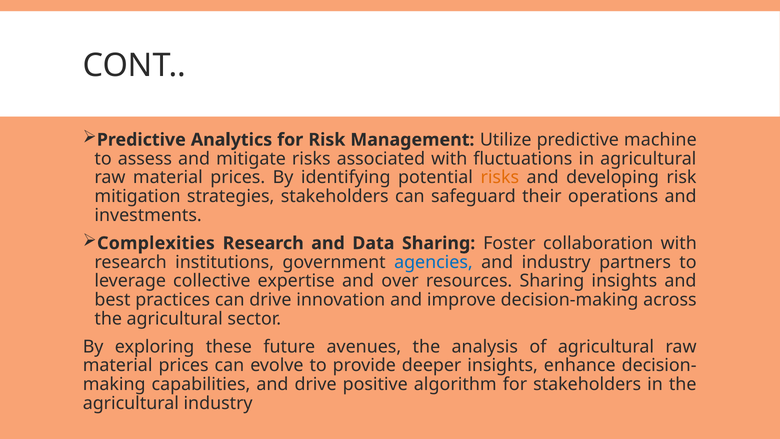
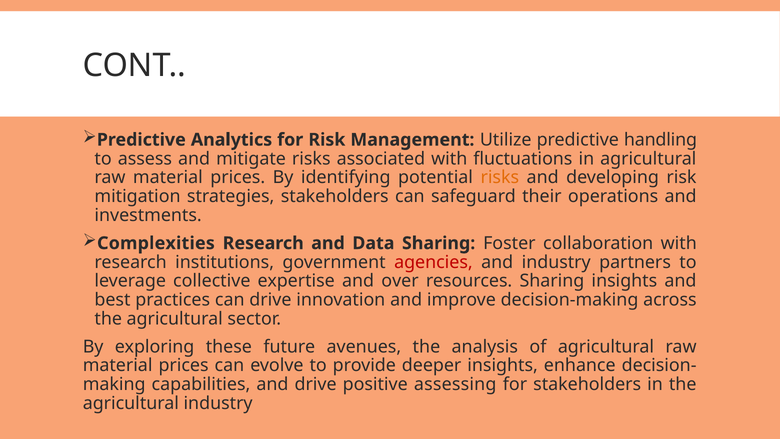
machine: machine -> handling
agencies colour: blue -> red
algorithm: algorithm -> assessing
